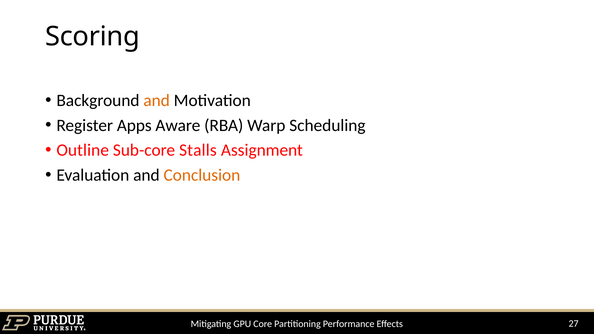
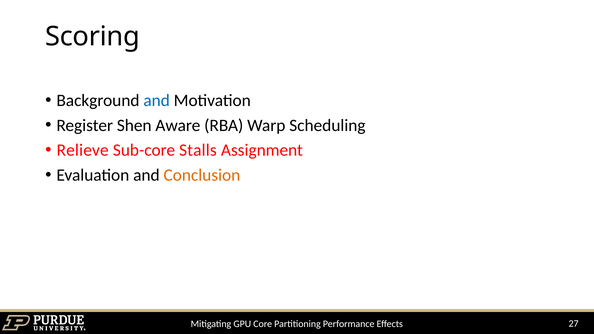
and at (157, 100) colour: orange -> blue
Apps: Apps -> Shen
Outline: Outline -> Relieve
